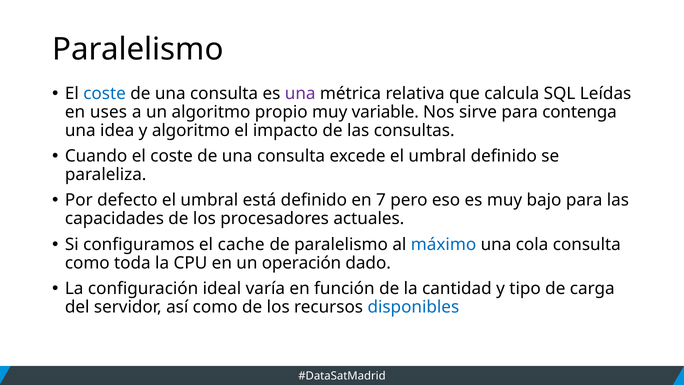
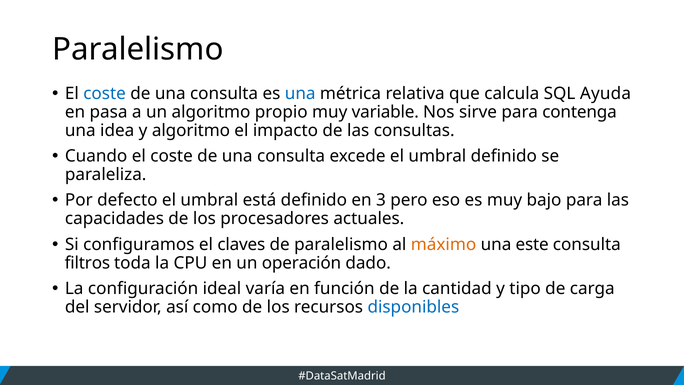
una at (300, 94) colour: purple -> blue
Leídas: Leídas -> Ayuda
uses: uses -> pasa
7: 7 -> 3
cache: cache -> claves
máximo colour: blue -> orange
cola: cola -> este
como at (87, 263): como -> filtros
